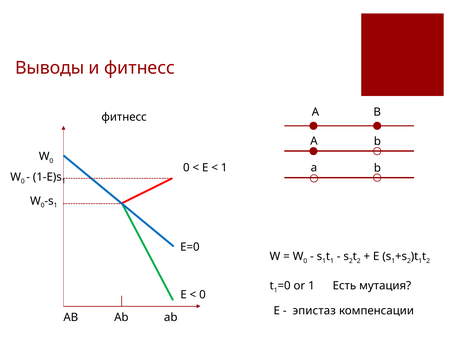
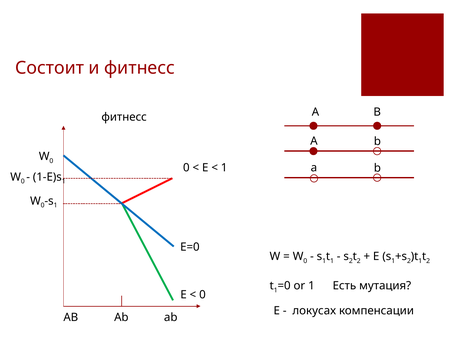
Выводы: Выводы -> Состоит
эпистаз: эпистаз -> локусах
